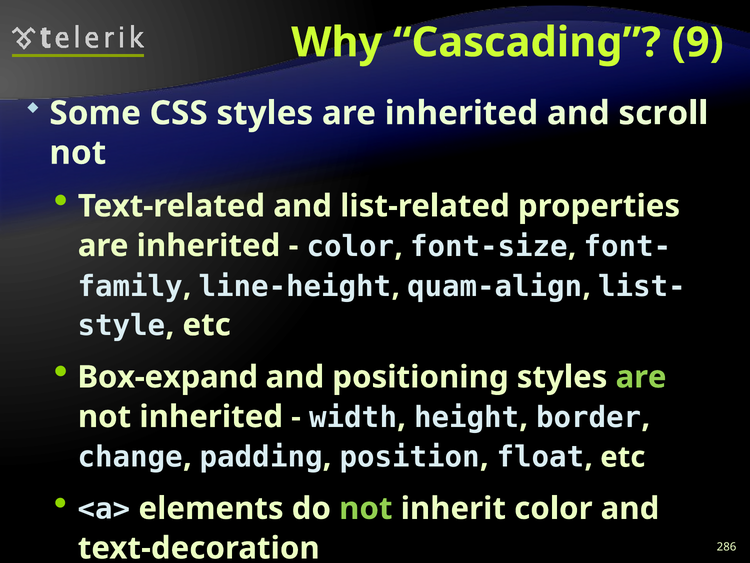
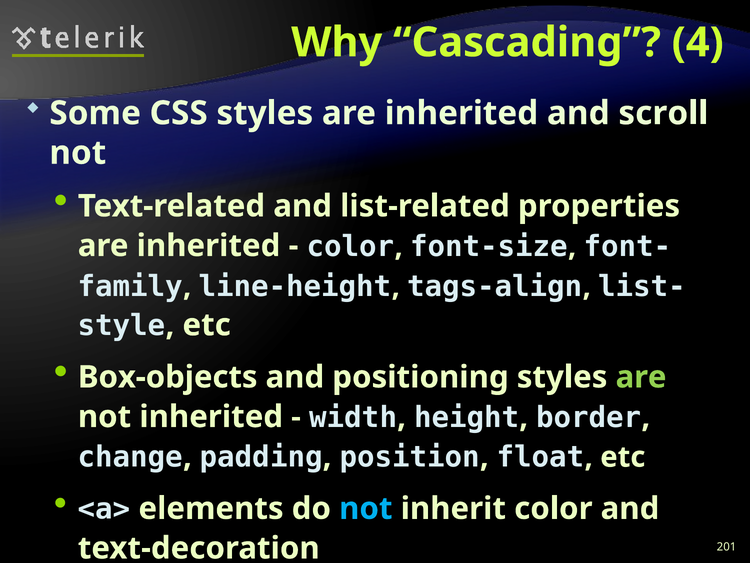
9: 9 -> 4
quam-align: quam-align -> tags-align
Box-expand: Box-expand -> Box-objects
not at (366, 508) colour: light green -> light blue
286: 286 -> 201
